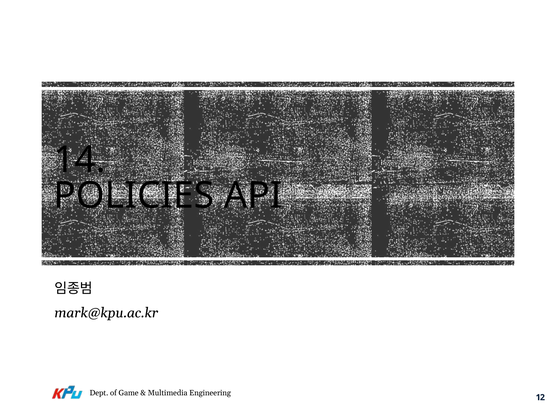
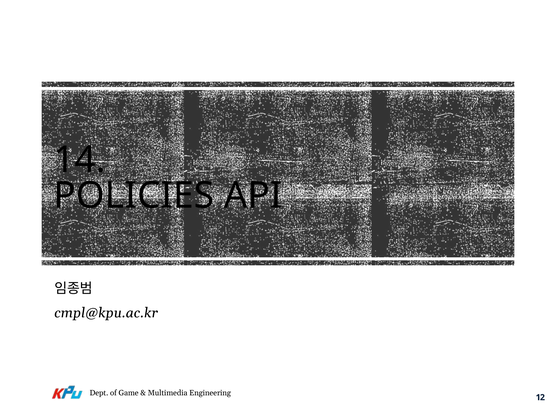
mark@kpu.ac.kr: mark@kpu.ac.kr -> cmpl@kpu.ac.kr
